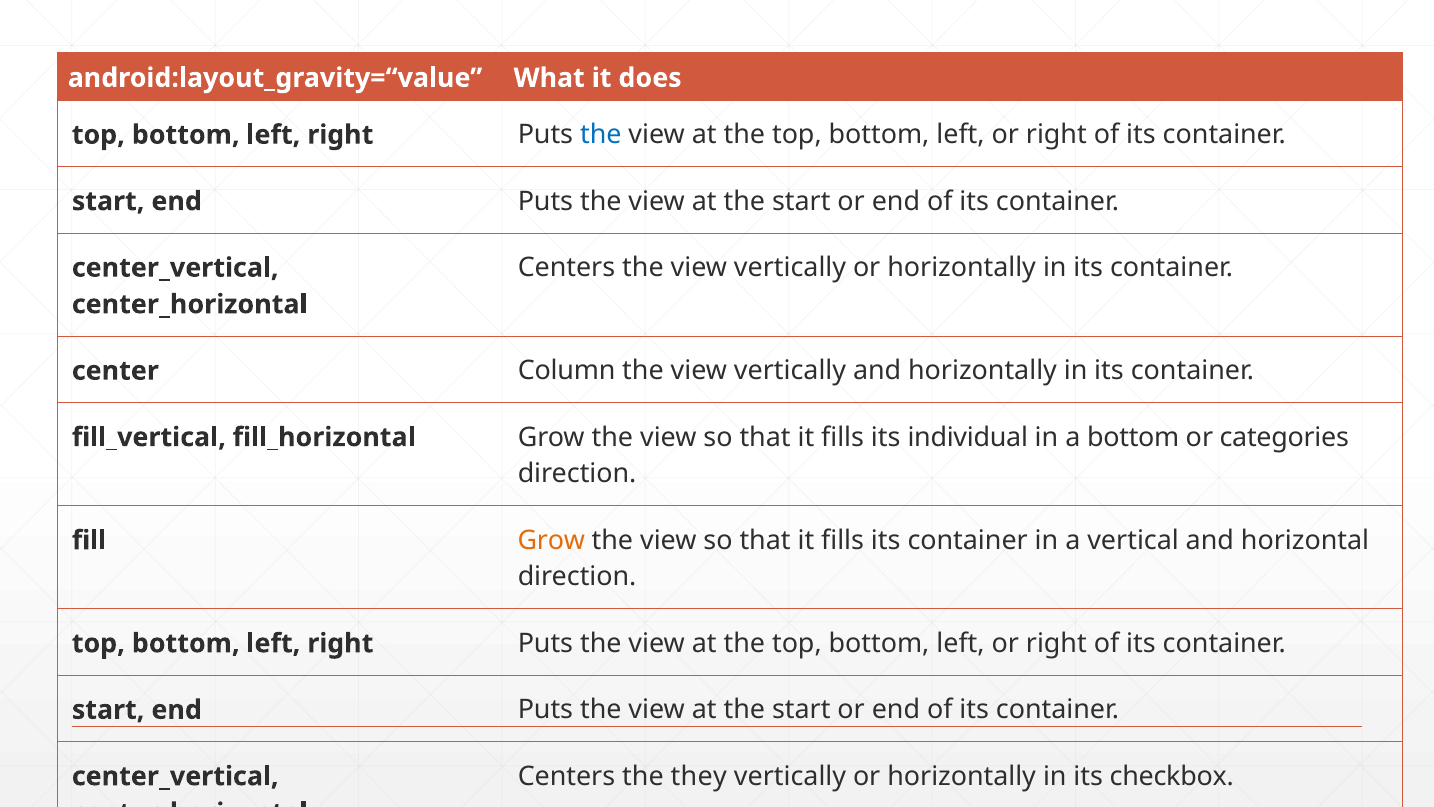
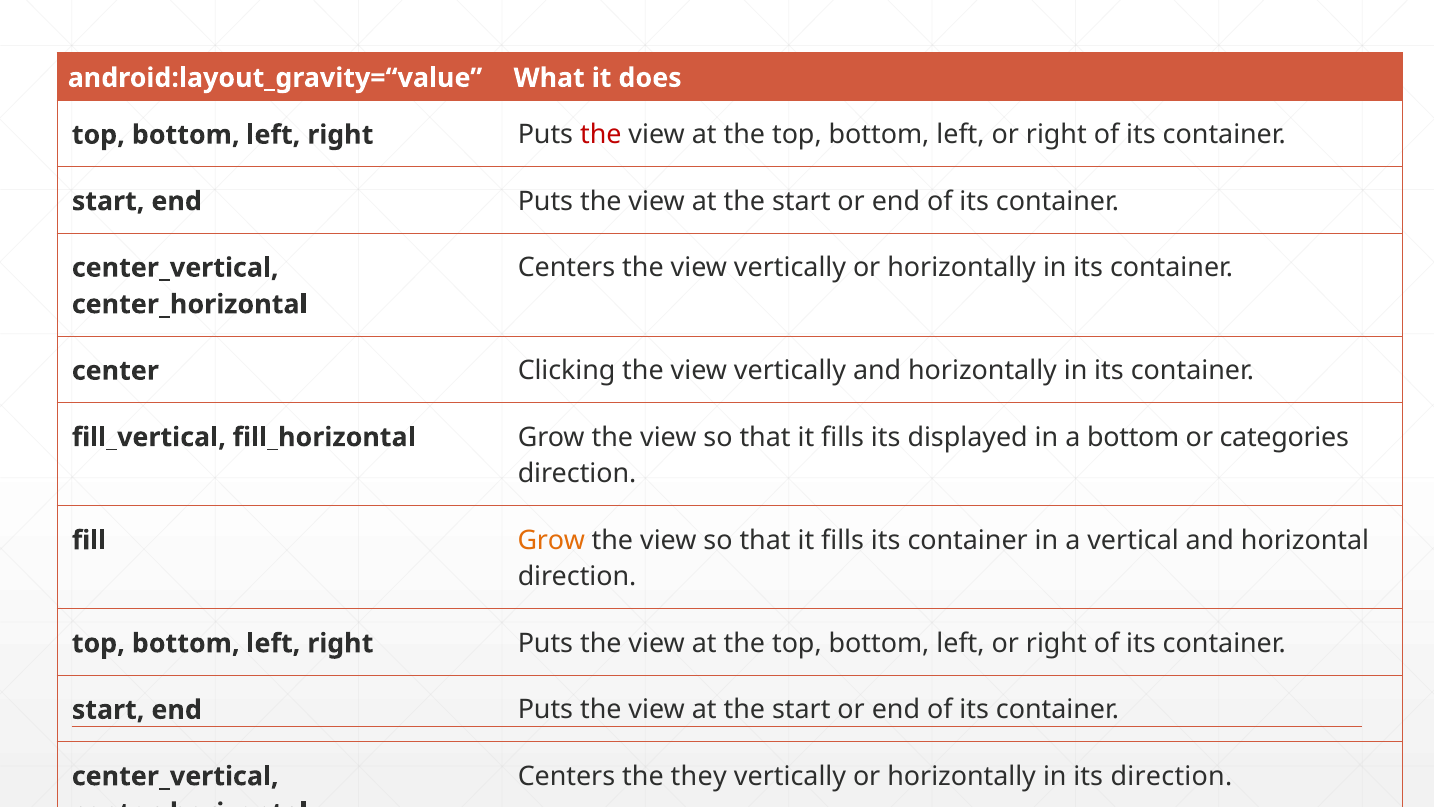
the at (601, 135) colour: blue -> red
Column: Column -> Clicking
individual: individual -> displayed
its checkbox: checkbox -> direction
